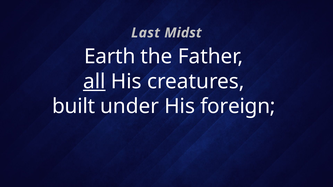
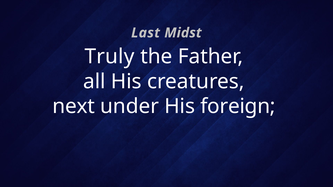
Earth: Earth -> Truly
all underline: present -> none
built: built -> next
